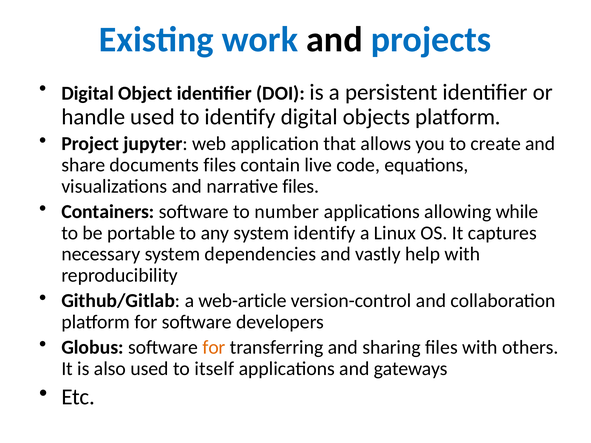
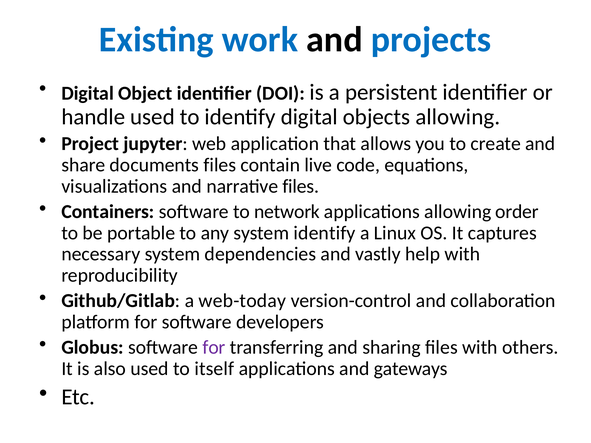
objects platform: platform -> allowing
number: number -> network
while: while -> order
web-article: web-article -> web-today
for at (214, 348) colour: orange -> purple
